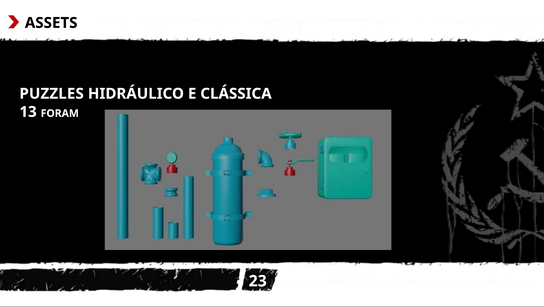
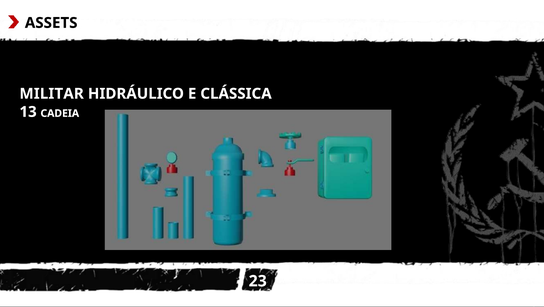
PUZZLES: PUZZLES -> MILITAR
FORAM: FORAM -> CADEIA
